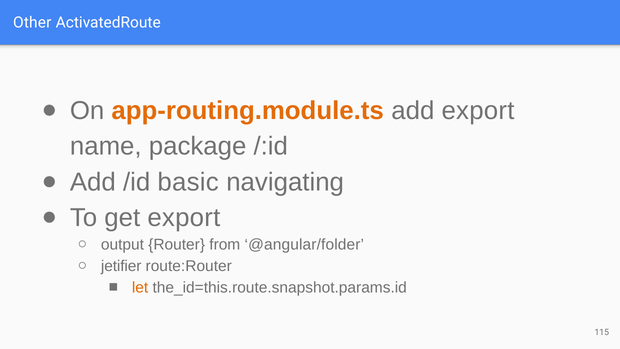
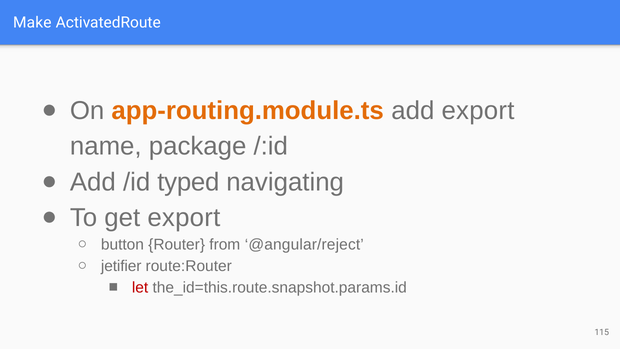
Other: Other -> Make
basic: basic -> typed
output: output -> button
@angular/folder: @angular/folder -> @angular/reject
let colour: orange -> red
